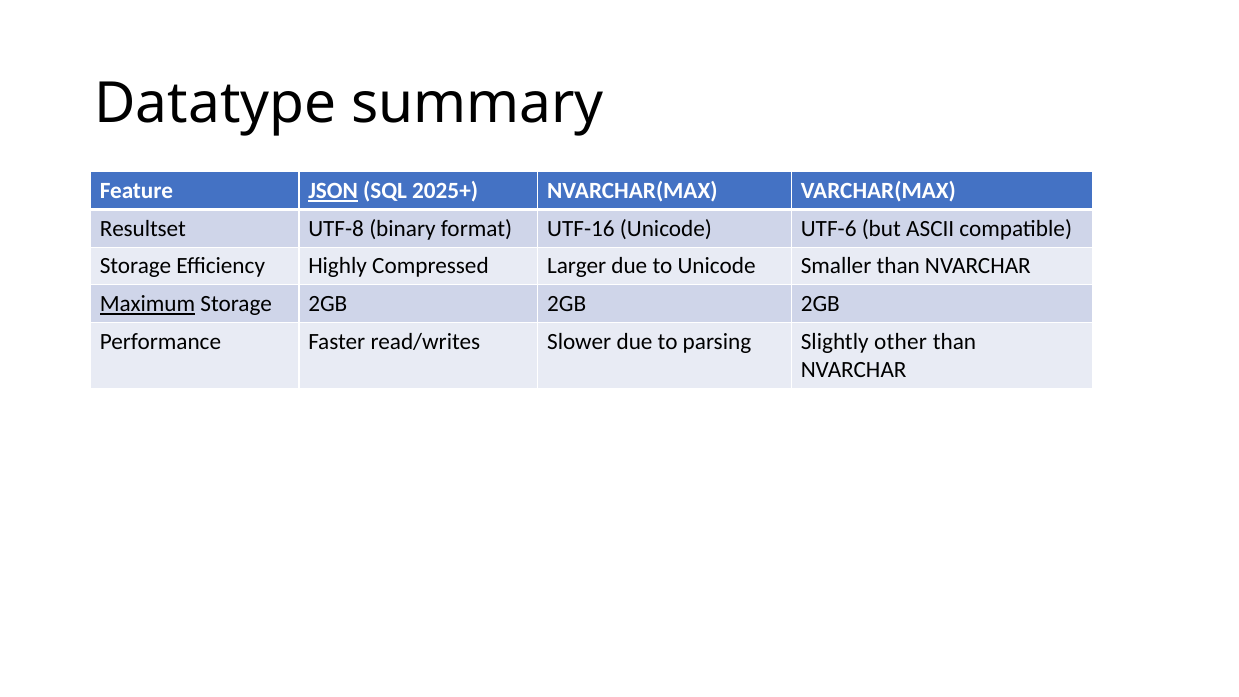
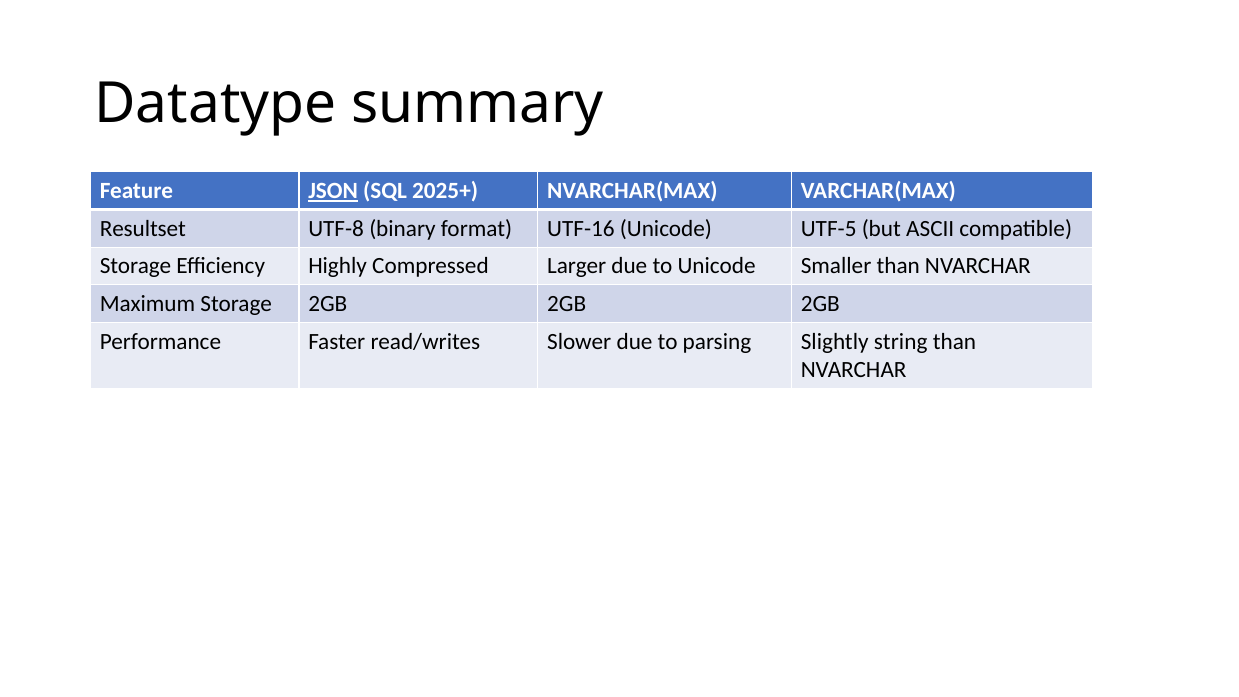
UTF-6: UTF-6 -> UTF-5
Maximum underline: present -> none
other: other -> string
